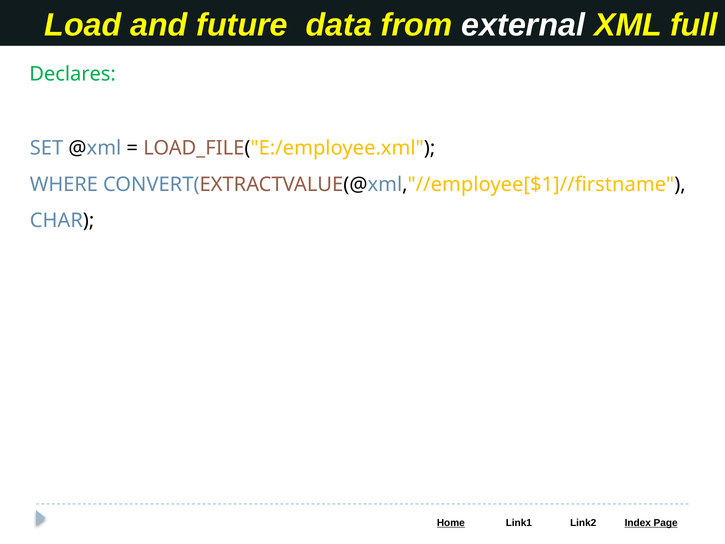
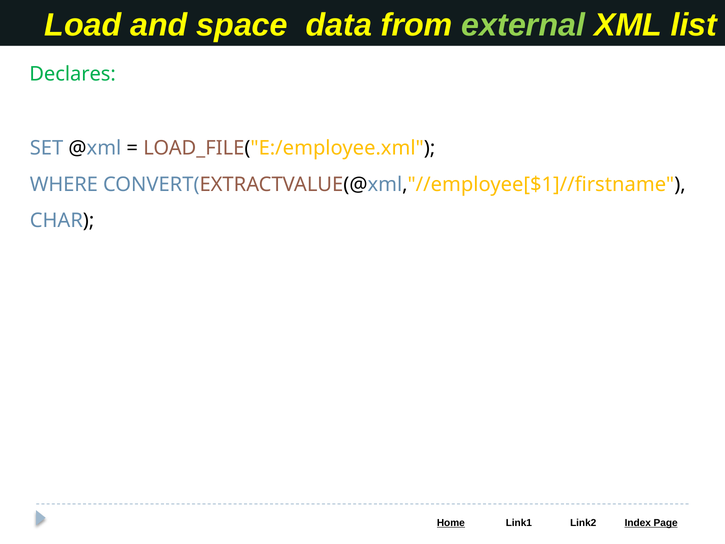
future: future -> space
external colour: white -> light green
full: full -> list
